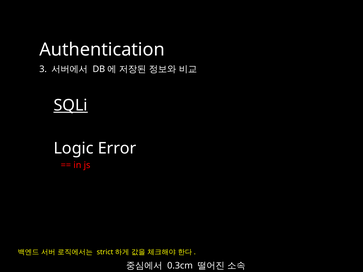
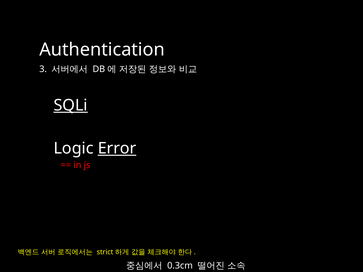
Error underline: none -> present
